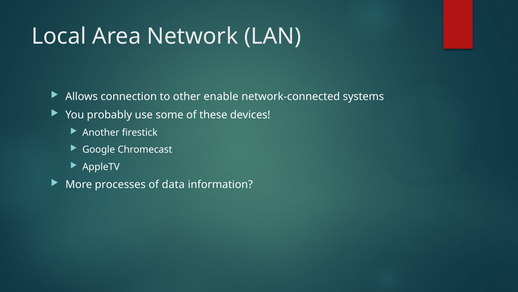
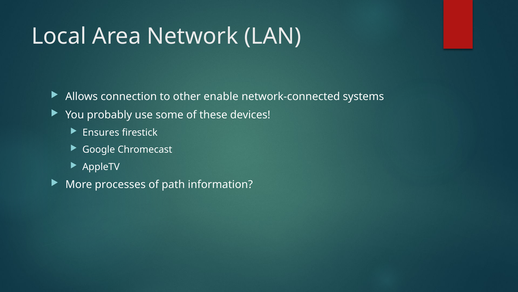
Another: Another -> Ensures
data: data -> path
